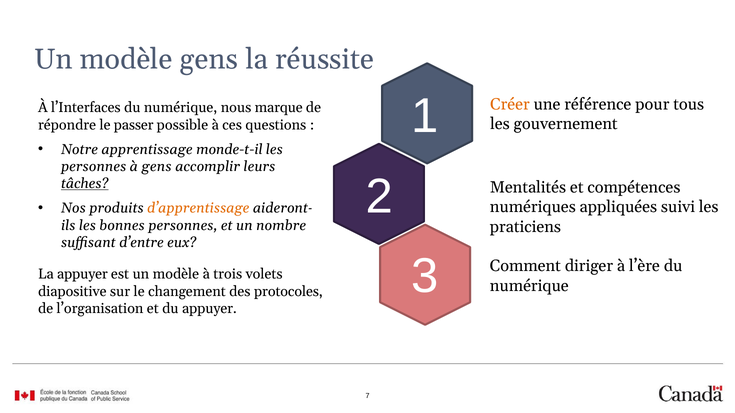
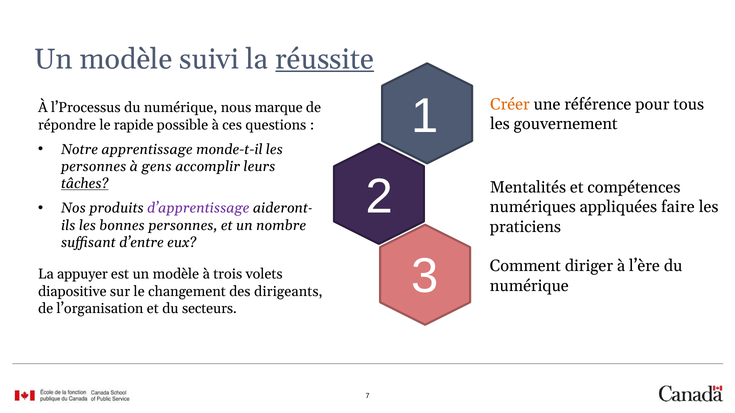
modèle gens: gens -> suivi
réussite underline: none -> present
l’Interfaces: l’Interfaces -> l’Processus
passer: passer -> rapide
d’apprentissage colour: orange -> purple
suivi: suivi -> faire
protocoles: protocoles -> dirigeants
du appuyer: appuyer -> secteurs
